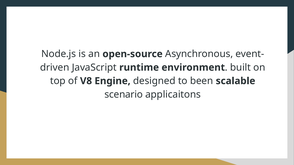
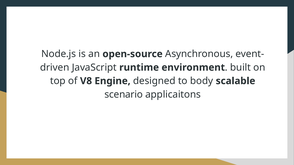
been: been -> body
